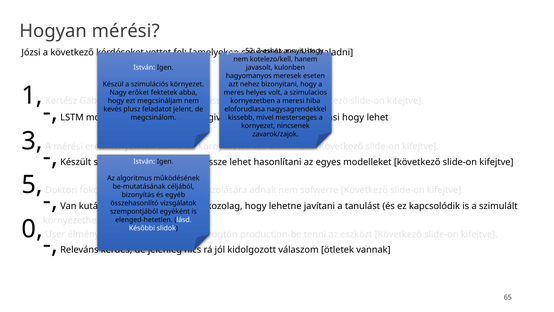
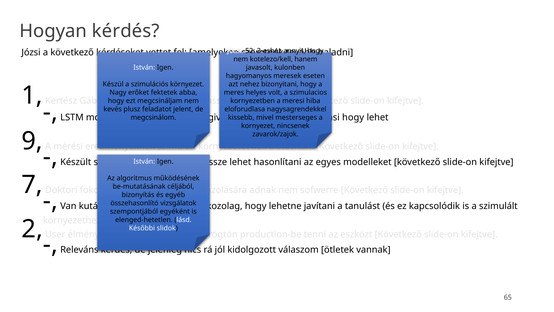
Hogyan mérési: mérési -> kérdés
3: 3 -> 9
5: 5 -> 7
0: 0 -> 2
